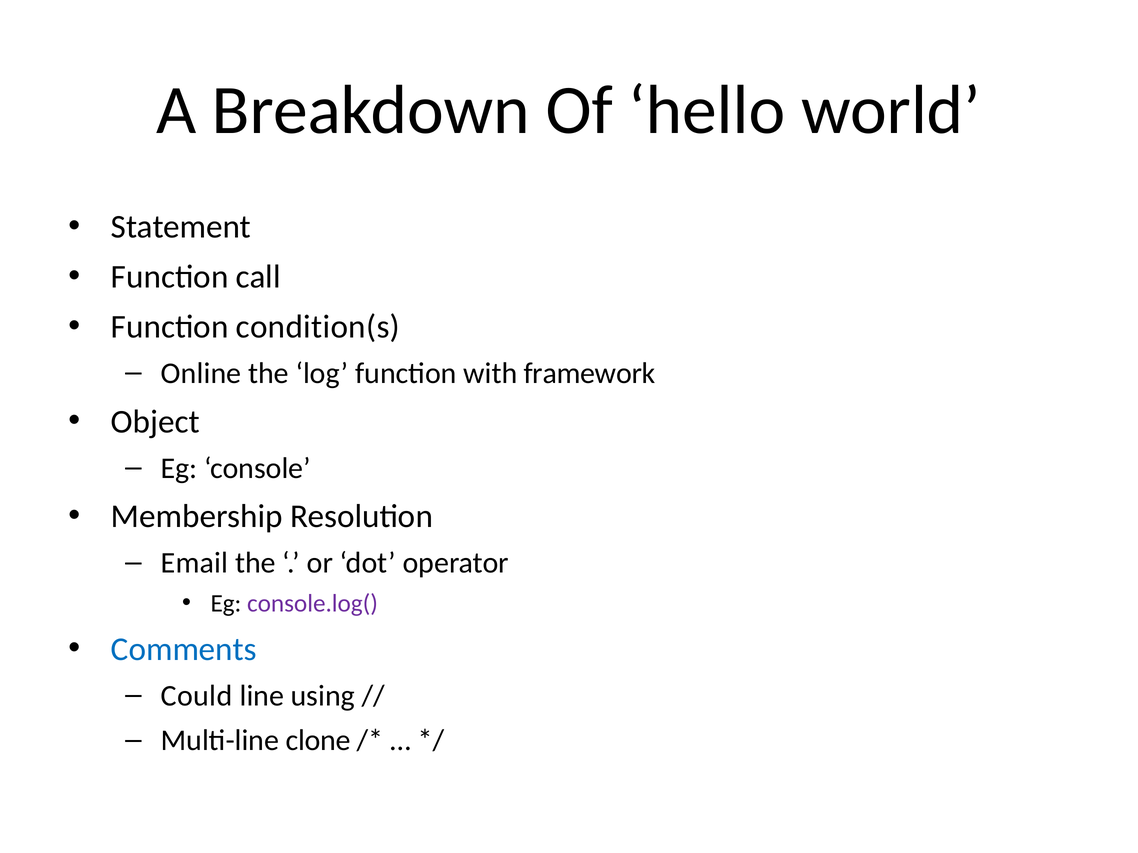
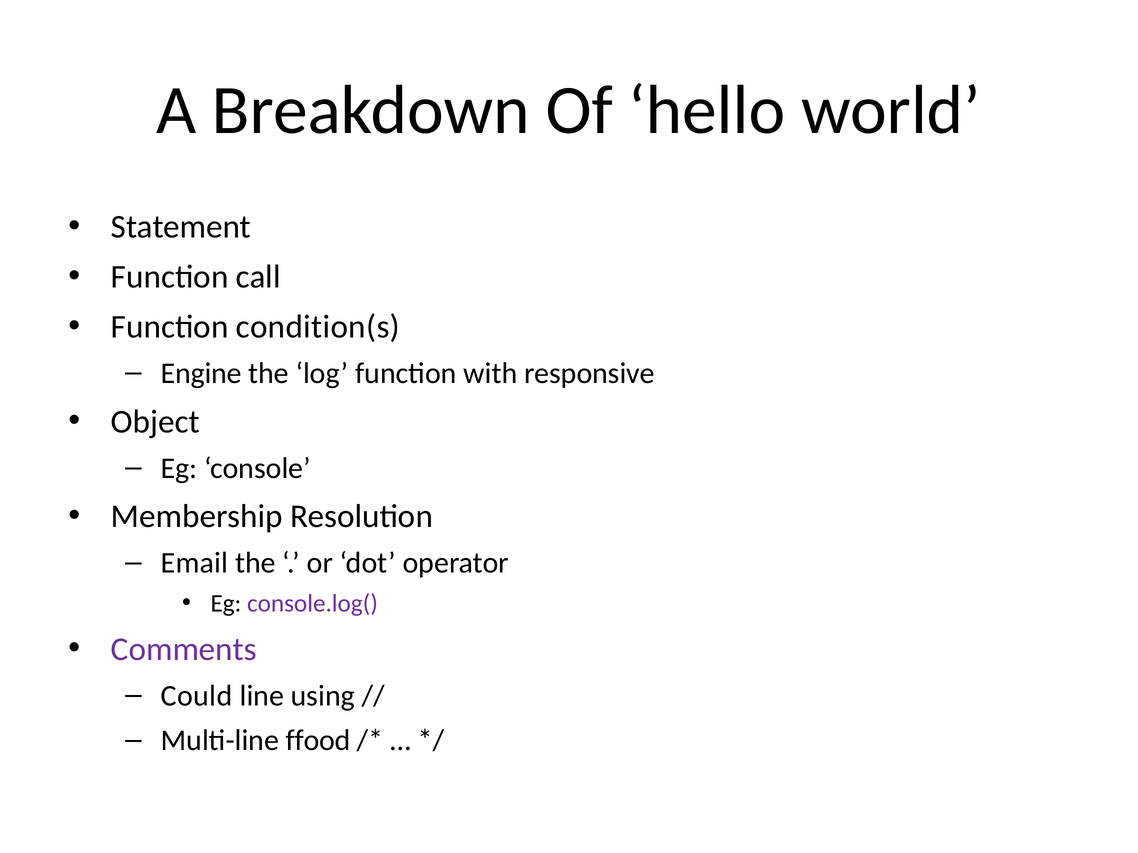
Online: Online -> Engine
framework: framework -> responsive
Comments colour: blue -> purple
clone: clone -> ffood
